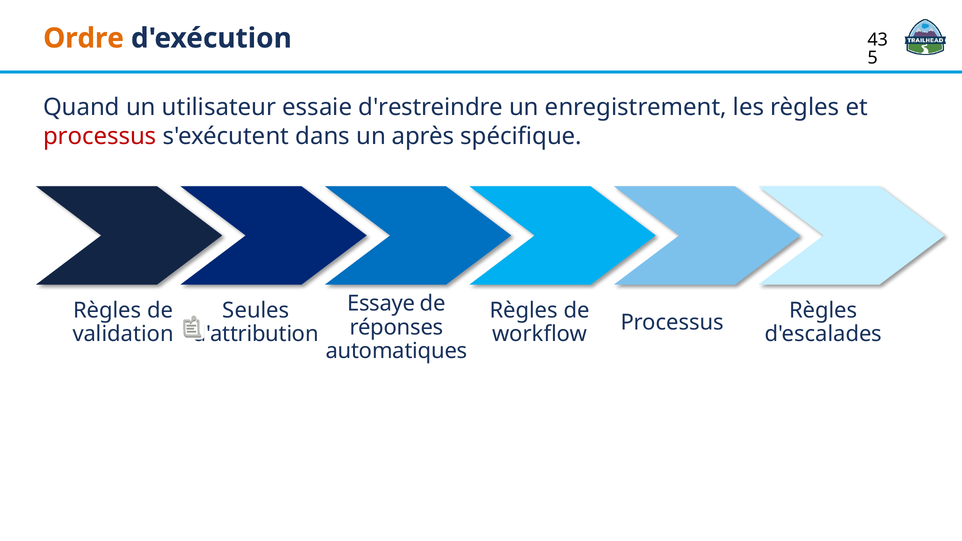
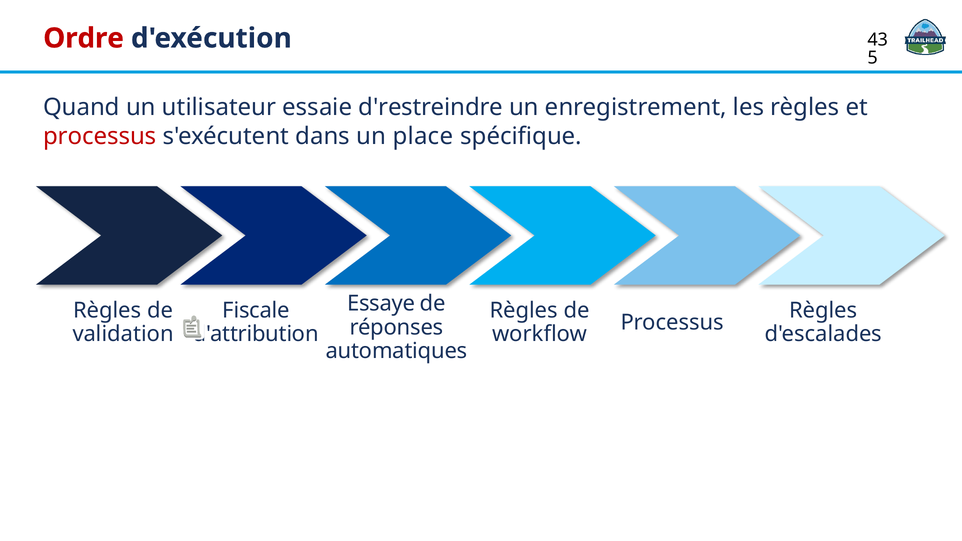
Ordre colour: orange -> red
après: après -> place
Seules: Seules -> Fiscale
